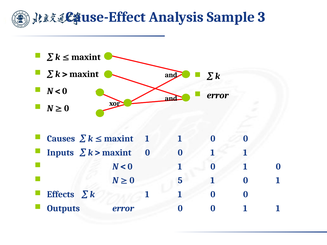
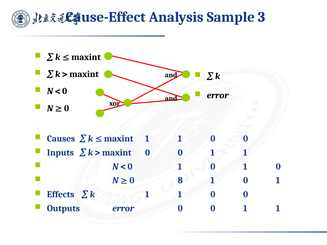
5: 5 -> 8
